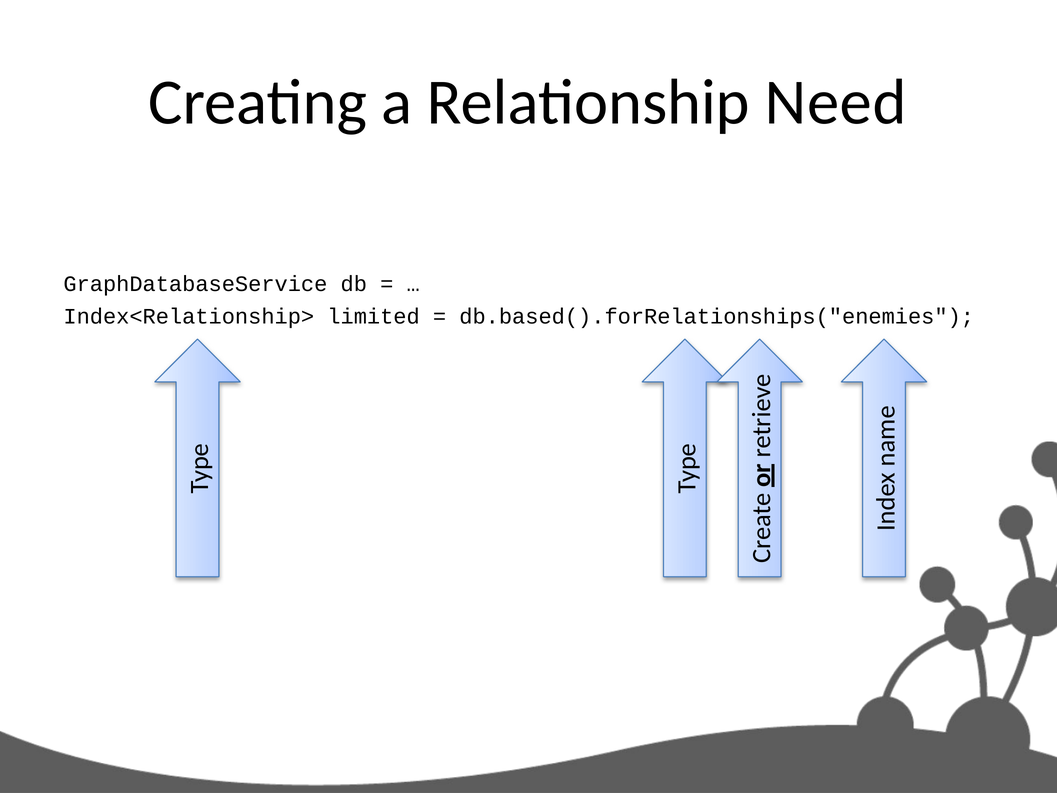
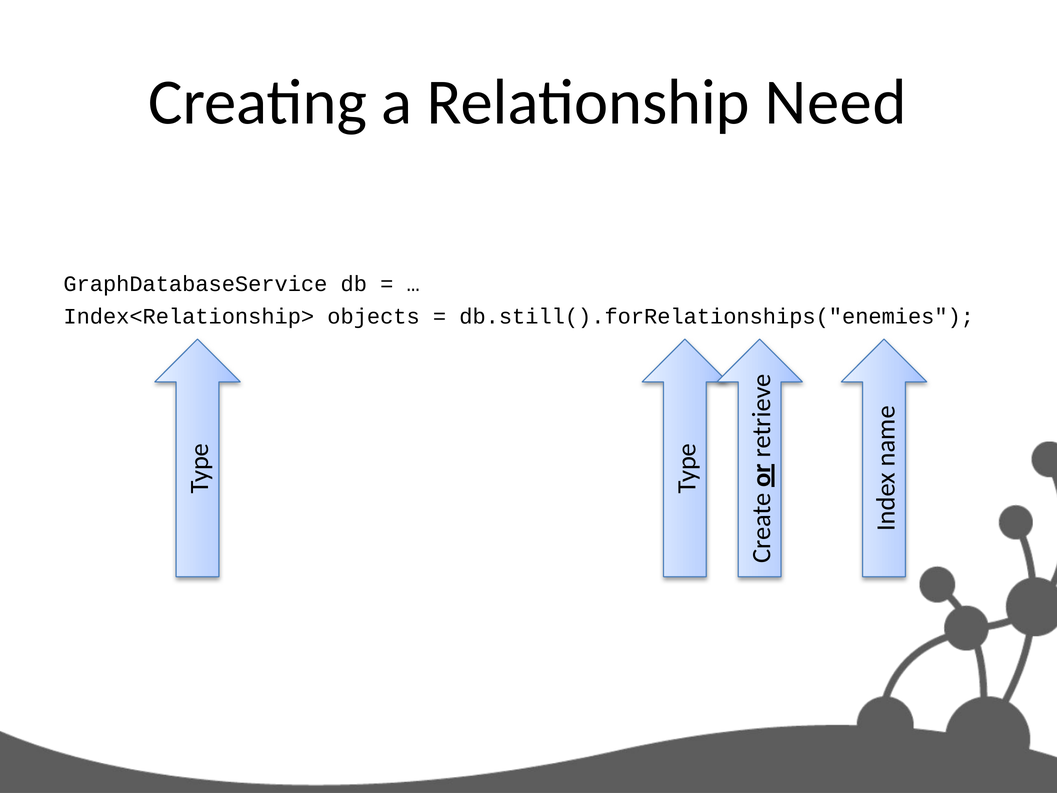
limited: limited -> objects
db.based().forRelationships("enemies: db.based().forRelationships("enemies -> db.still().forRelationships("enemies
